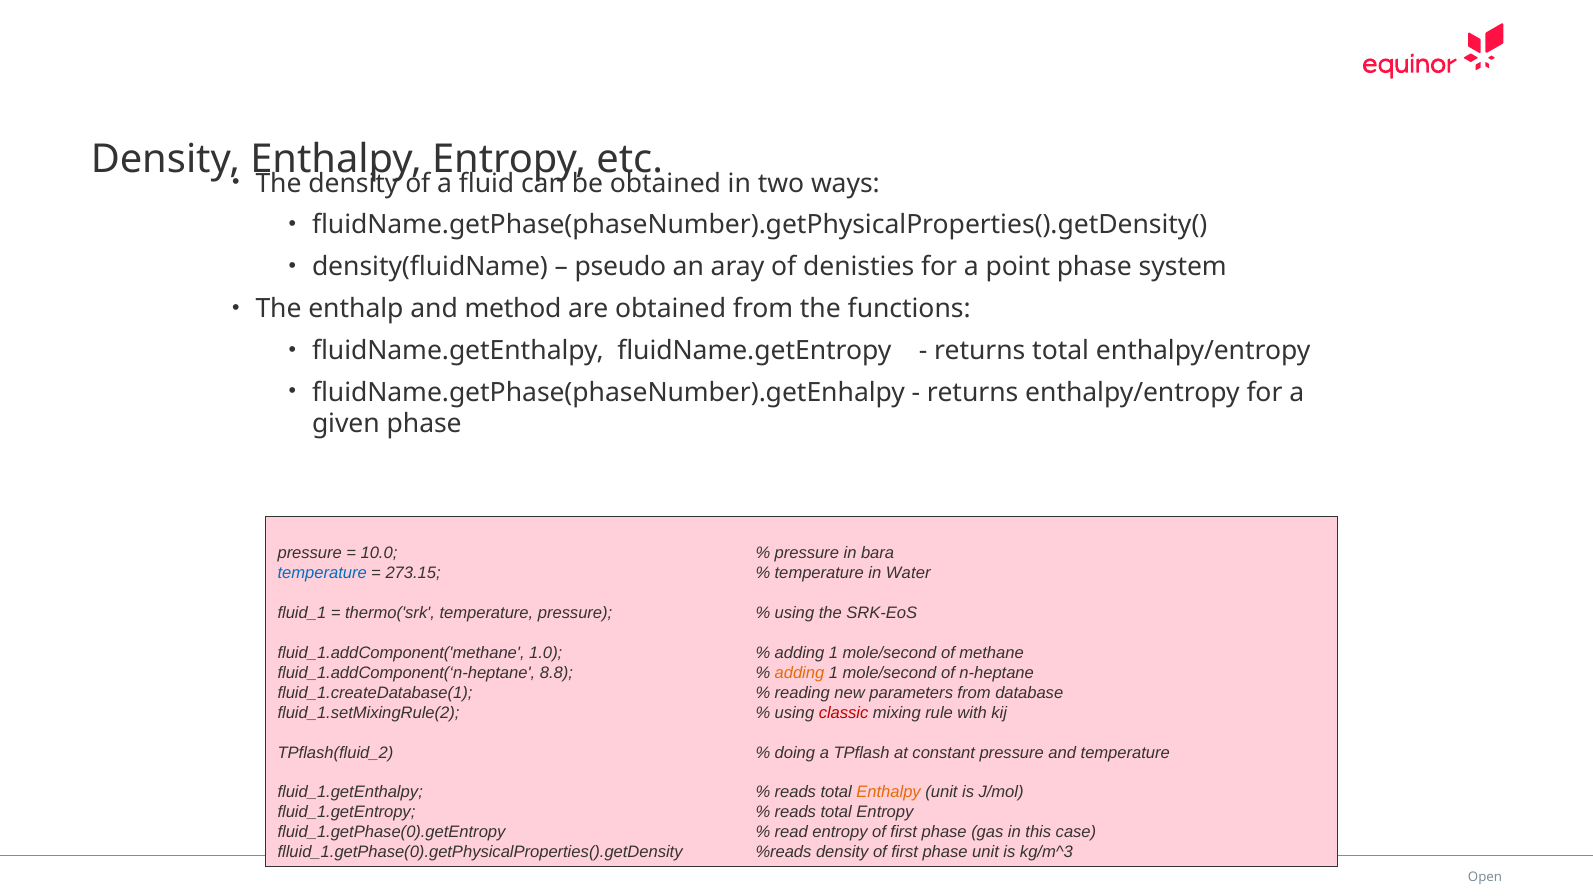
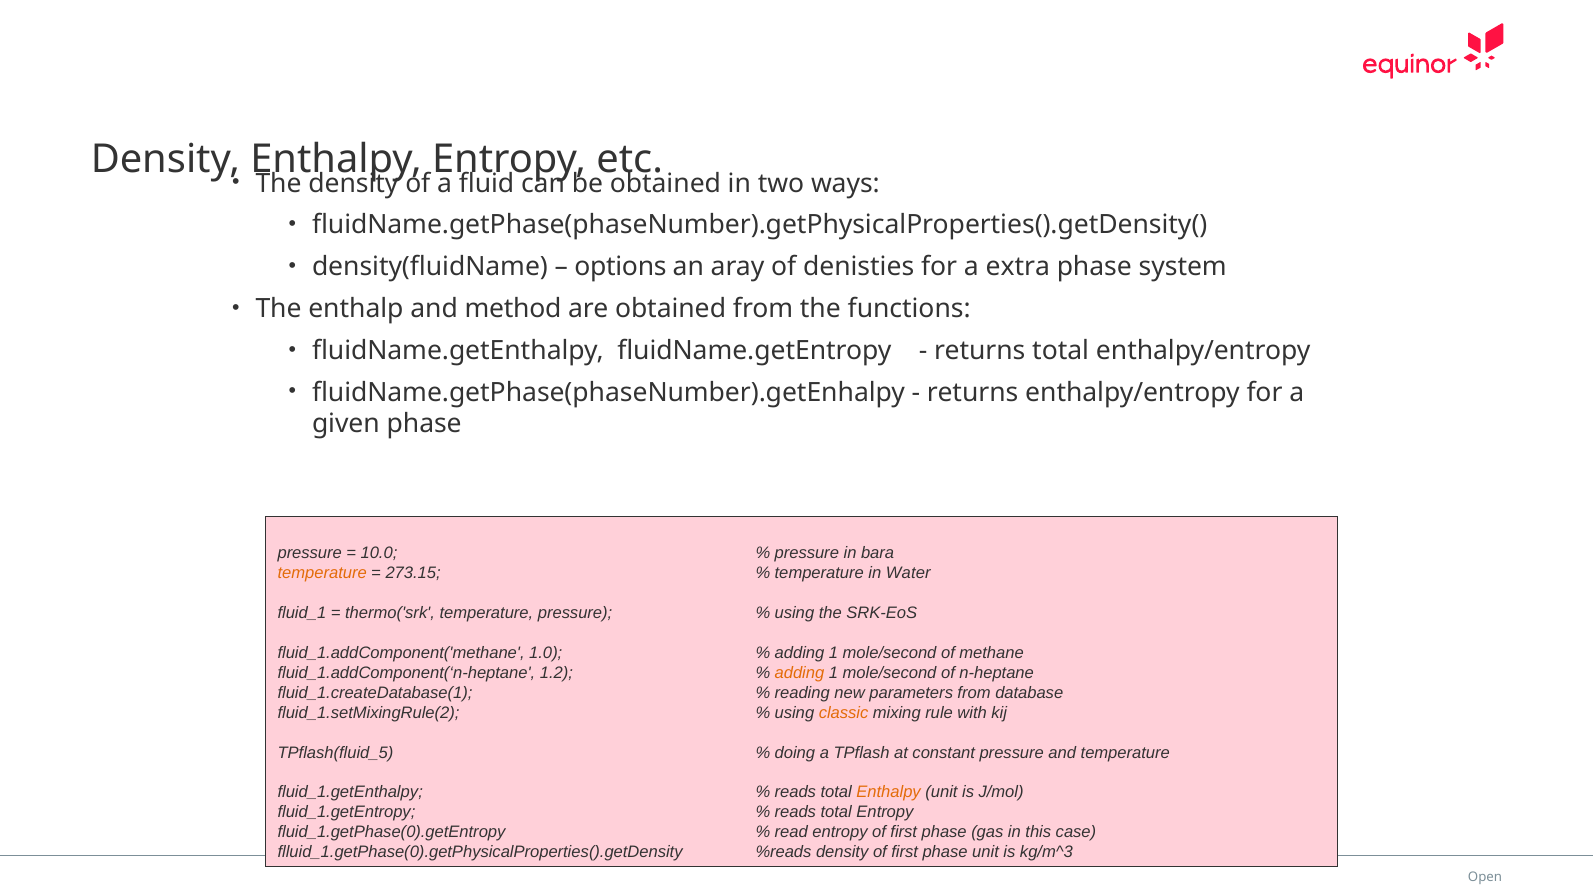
pseudo: pseudo -> options
point: point -> extra
temperature at (322, 573) colour: blue -> orange
8.8: 8.8 -> 1.2
classic colour: red -> orange
TPflash(fluid_2: TPflash(fluid_2 -> TPflash(fluid_5
